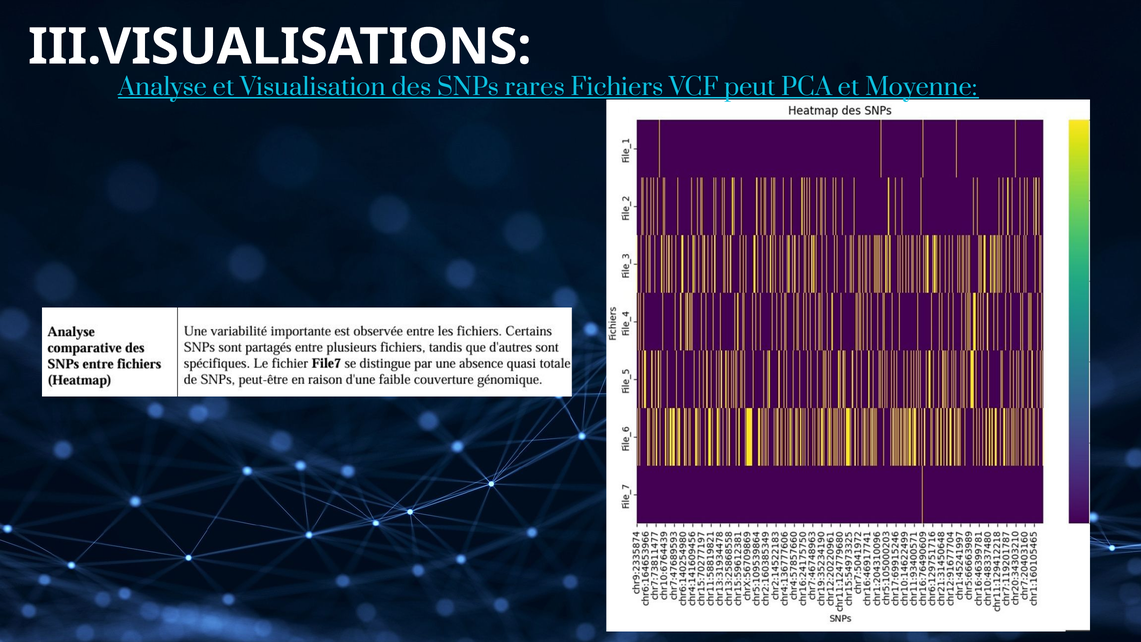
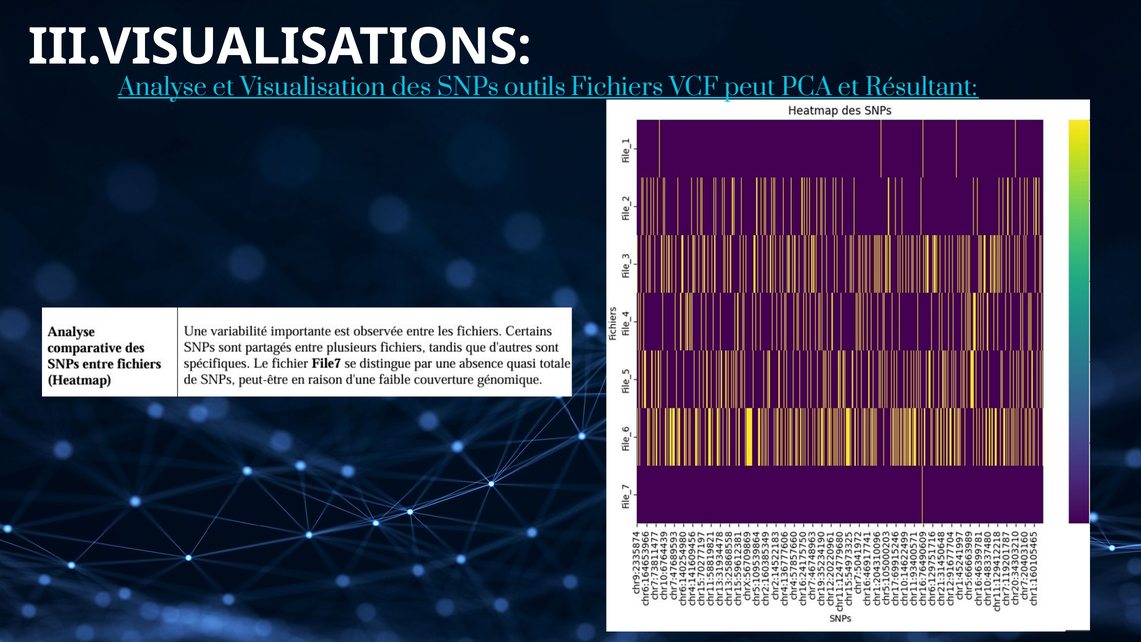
rares: rares -> outils
Moyenne: Moyenne -> Résultant
